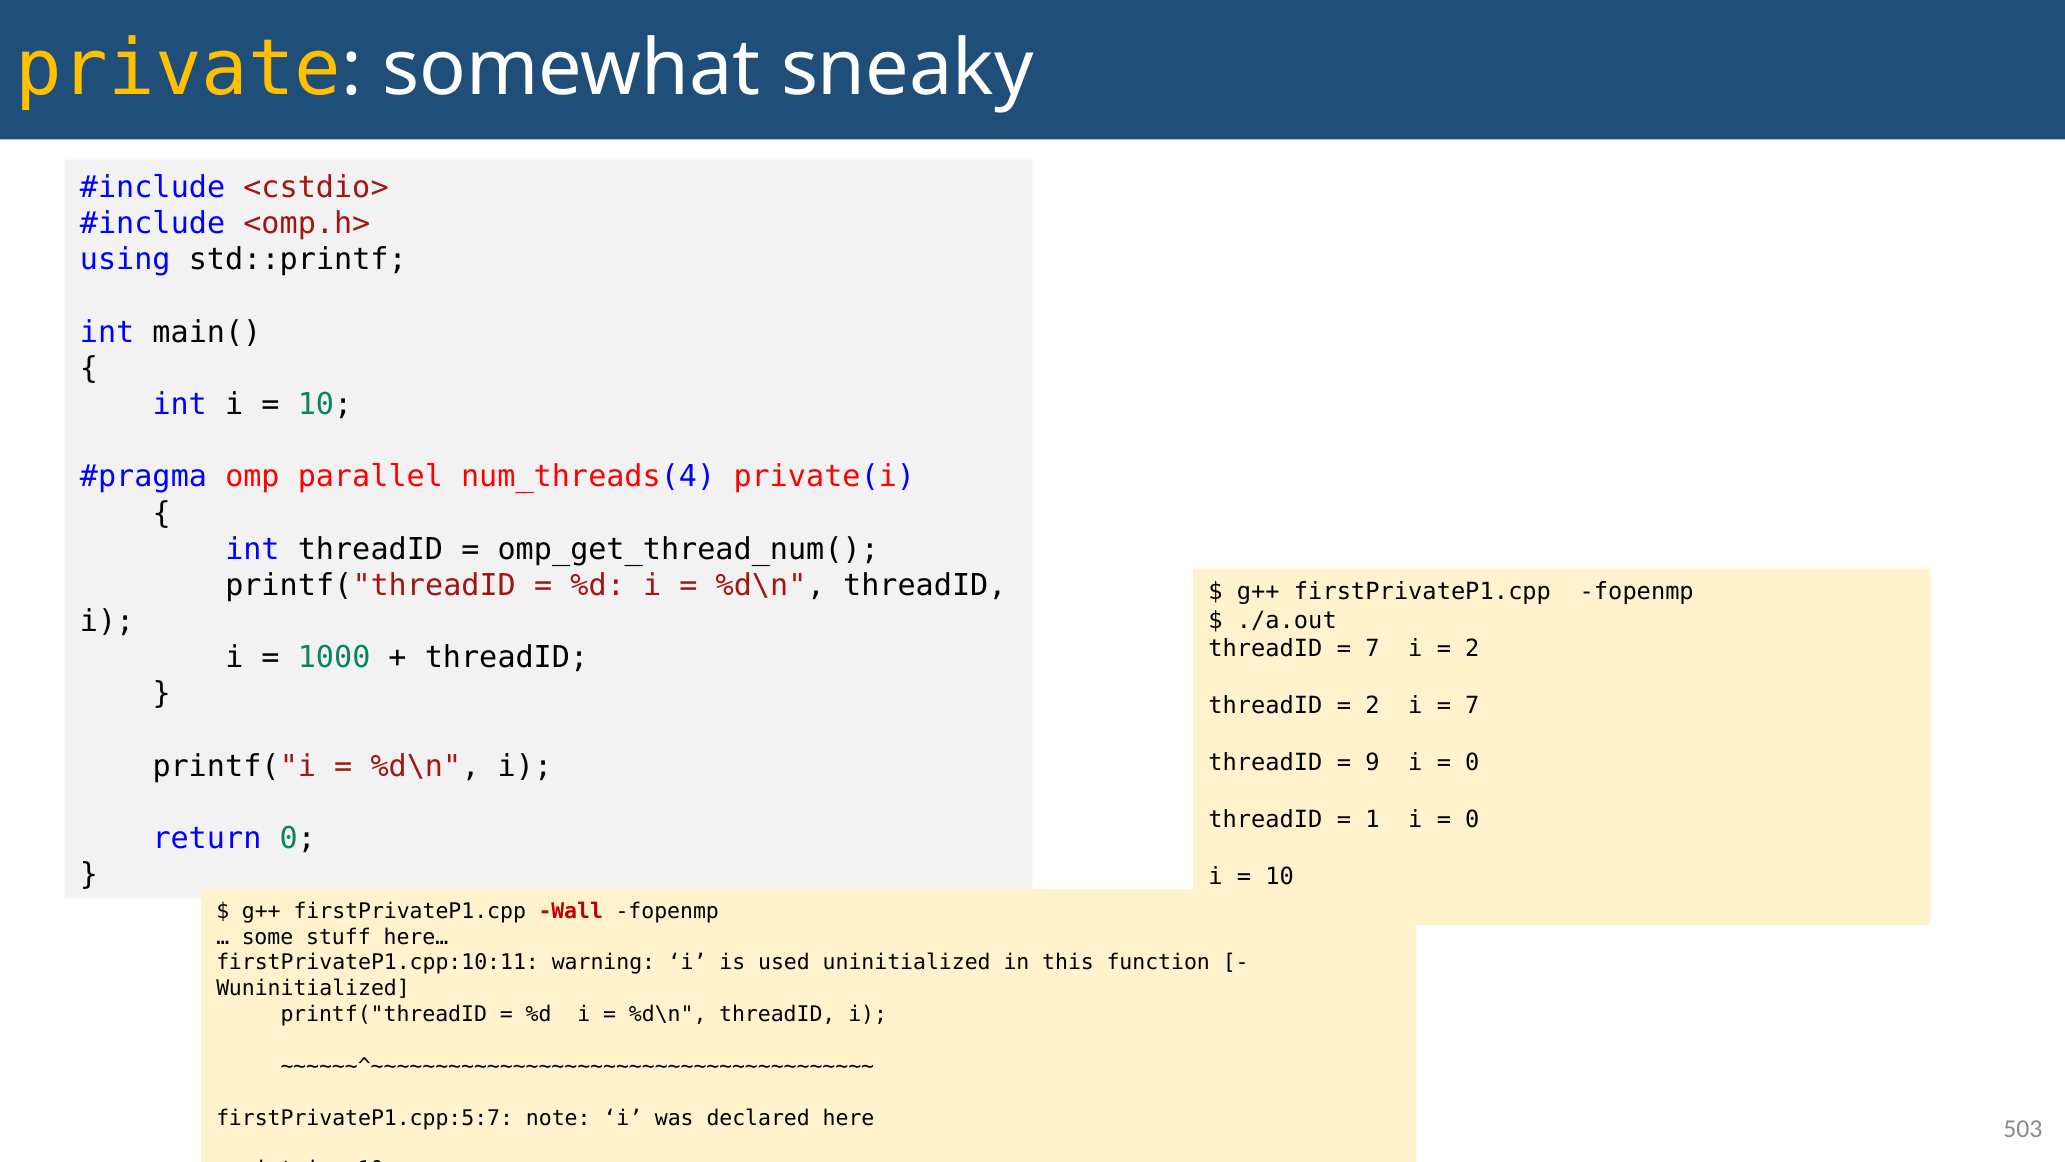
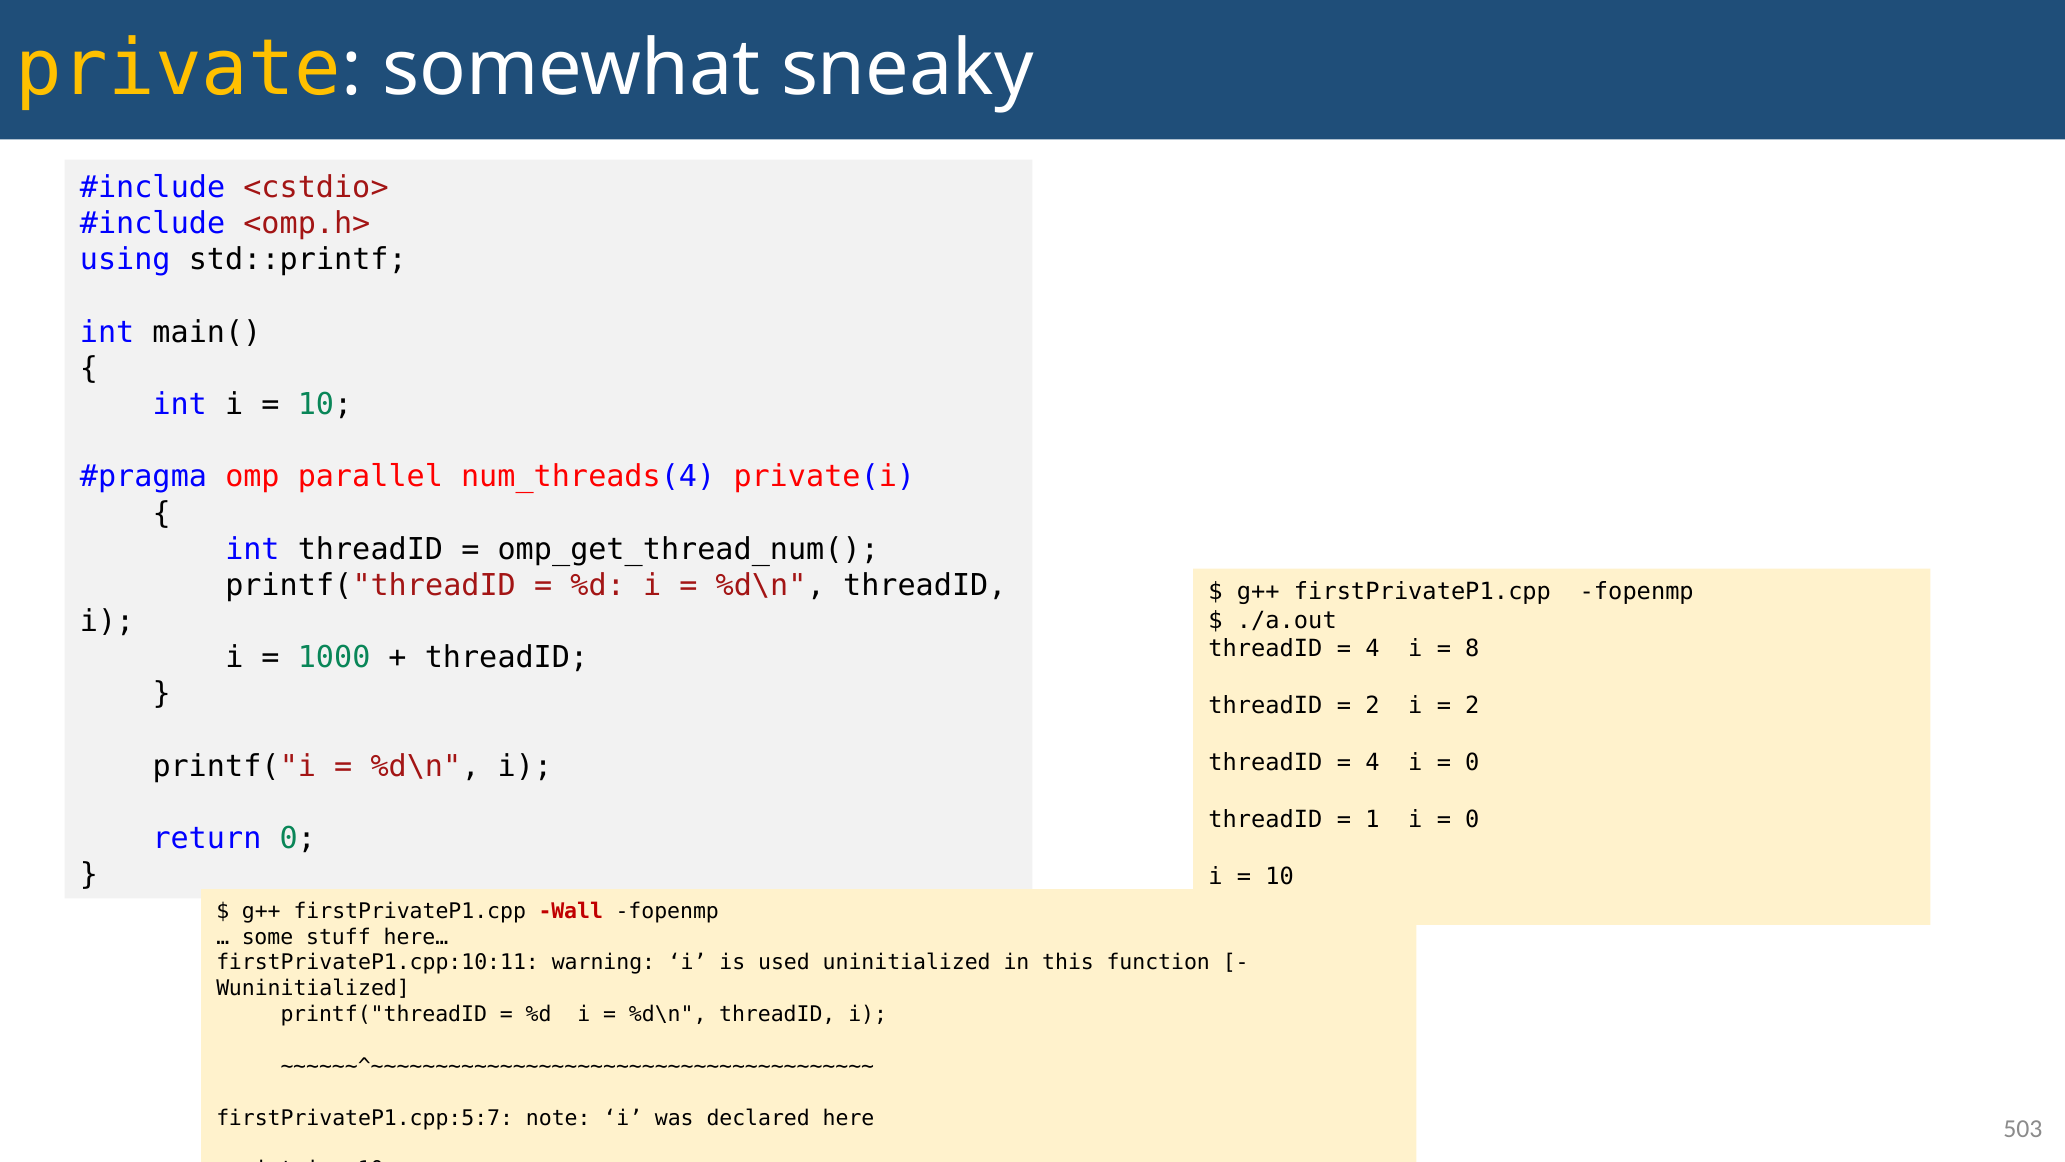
7 at (1373, 649): 7 -> 4
2 at (1472, 649): 2 -> 8
7 at (1472, 705): 7 -> 2
9 at (1373, 762): 9 -> 4
